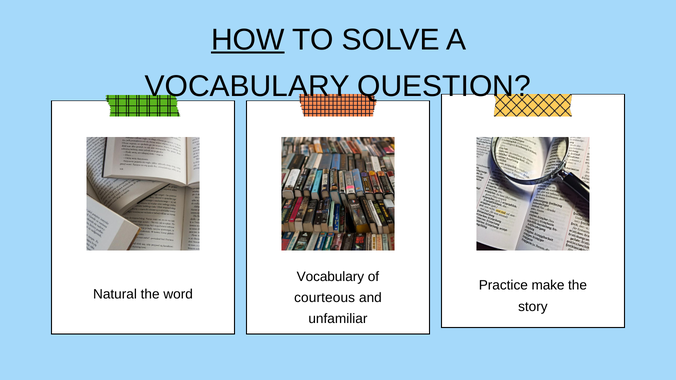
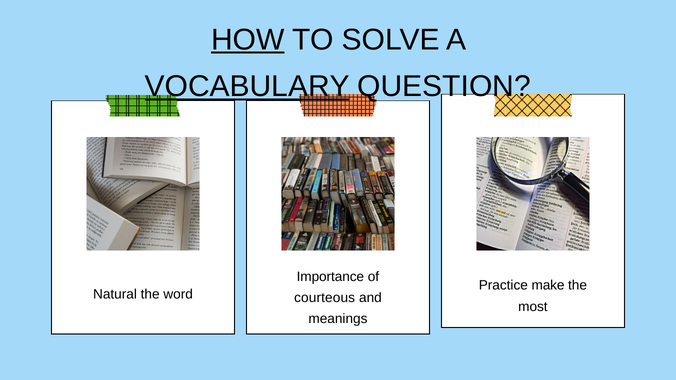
VOCABULARY at (247, 87) underline: none -> present
Vocabulary at (330, 277): Vocabulary -> Importance
story: story -> most
unfamiliar: unfamiliar -> meanings
